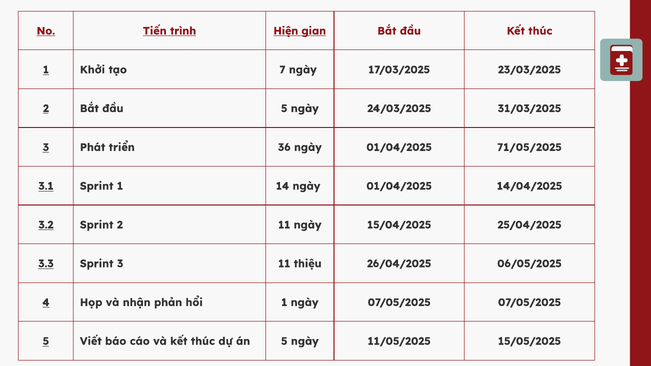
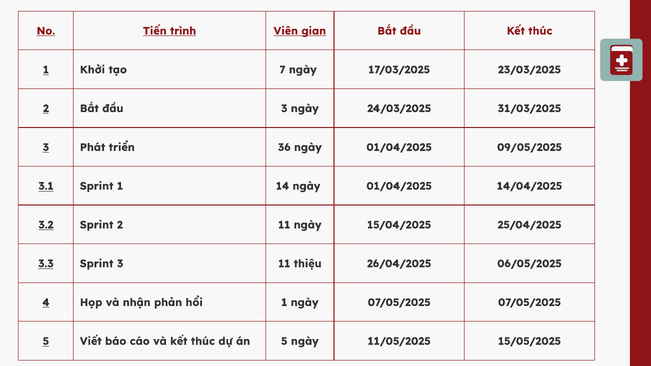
Hiện: Hiện -> Viên
đầu 5: 5 -> 3
71/05/2025: 71/05/2025 -> 09/05/2025
